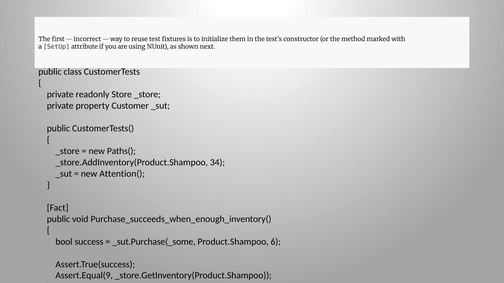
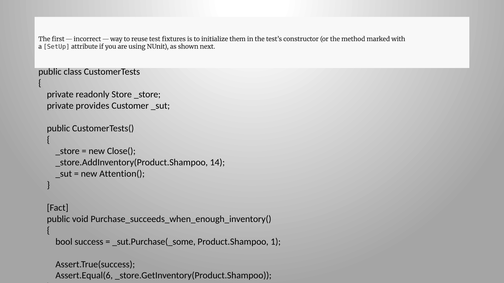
property: property -> provides
Paths(: Paths( -> Close(
34: 34 -> 14
6: 6 -> 1
Assert.Equal(9: Assert.Equal(9 -> Assert.Equal(6
